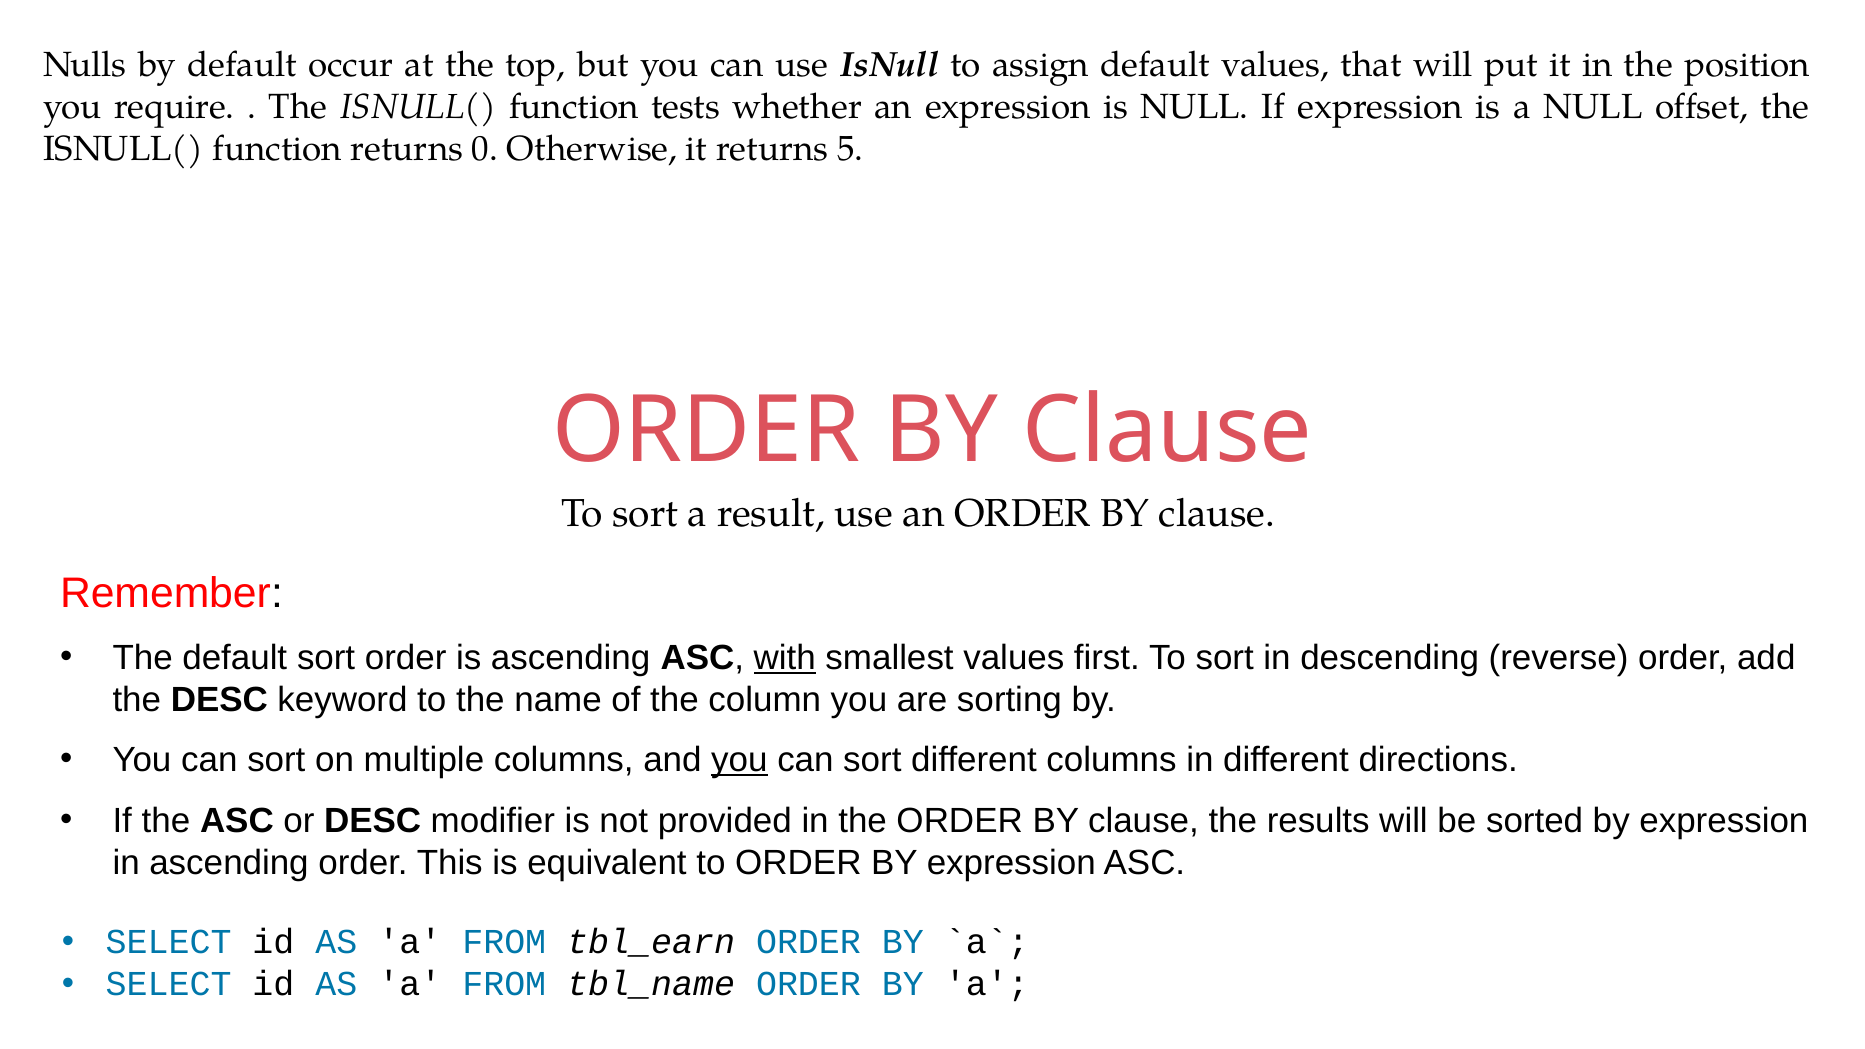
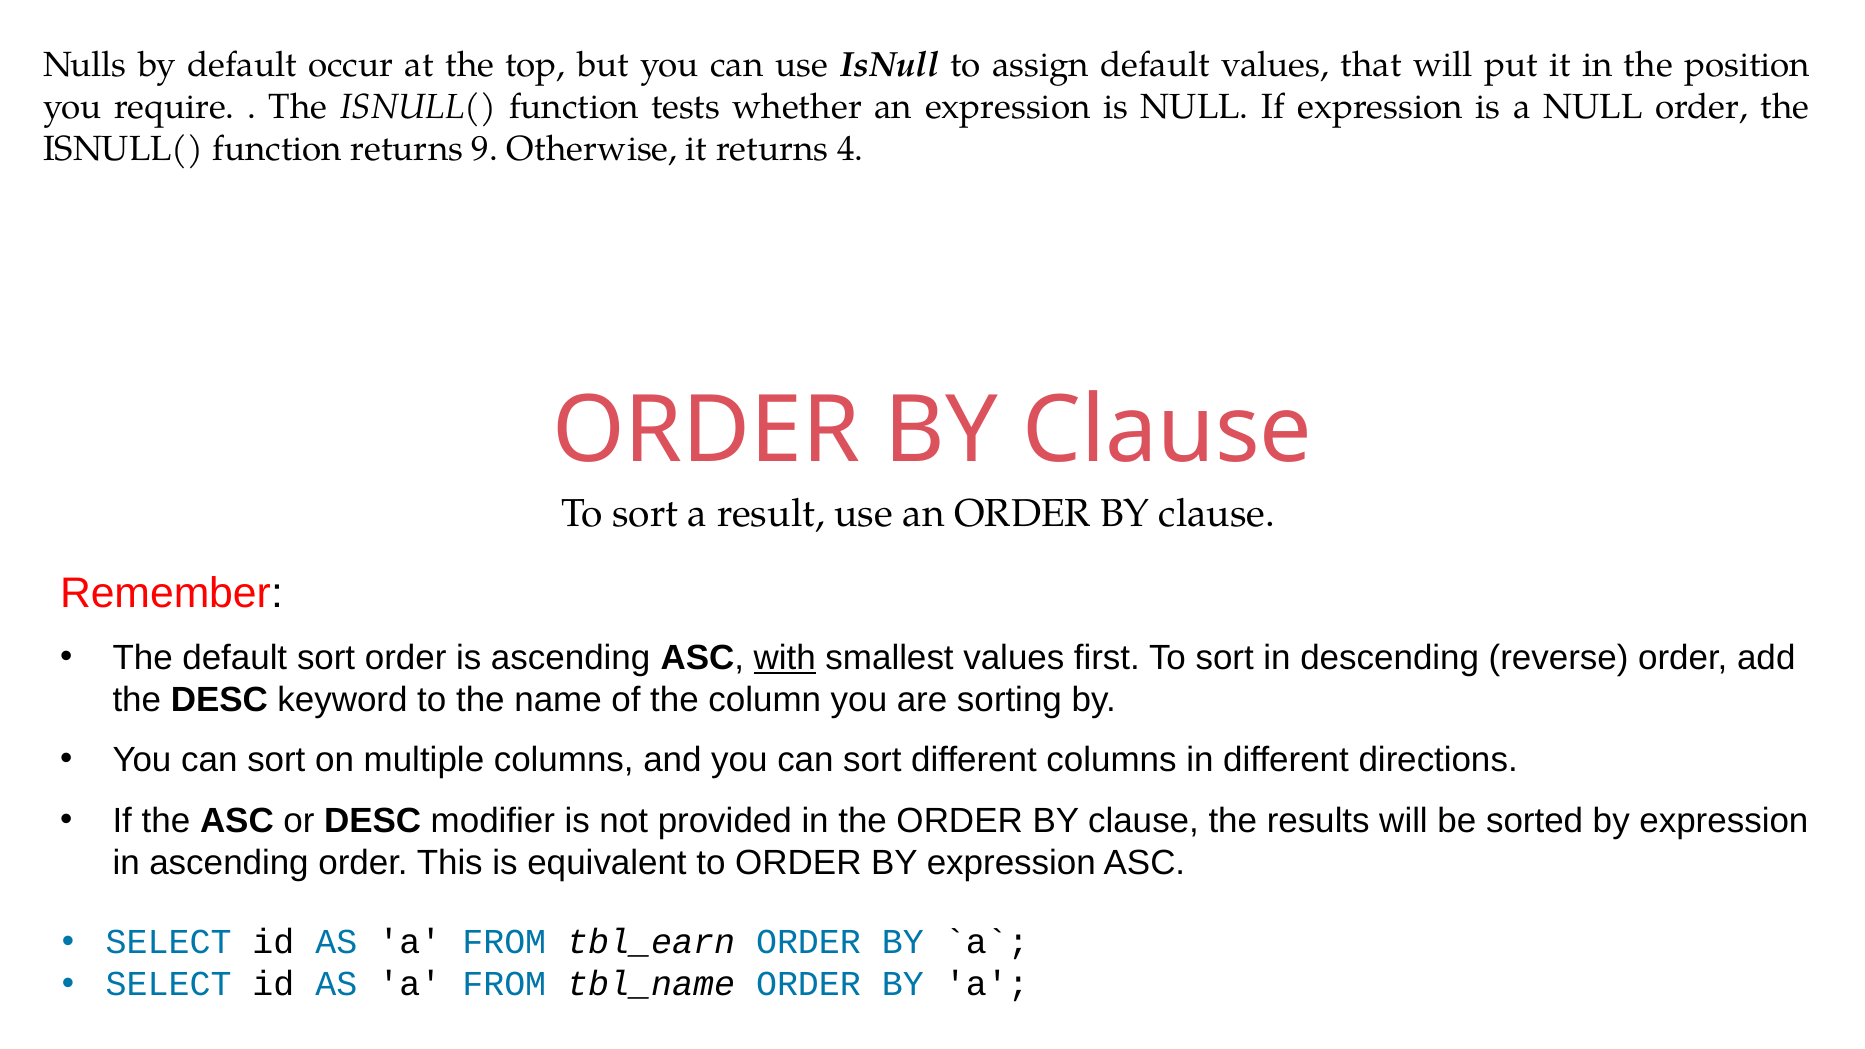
NULL offset: offset -> order
0: 0 -> 9
5: 5 -> 4
you at (739, 760) underline: present -> none
